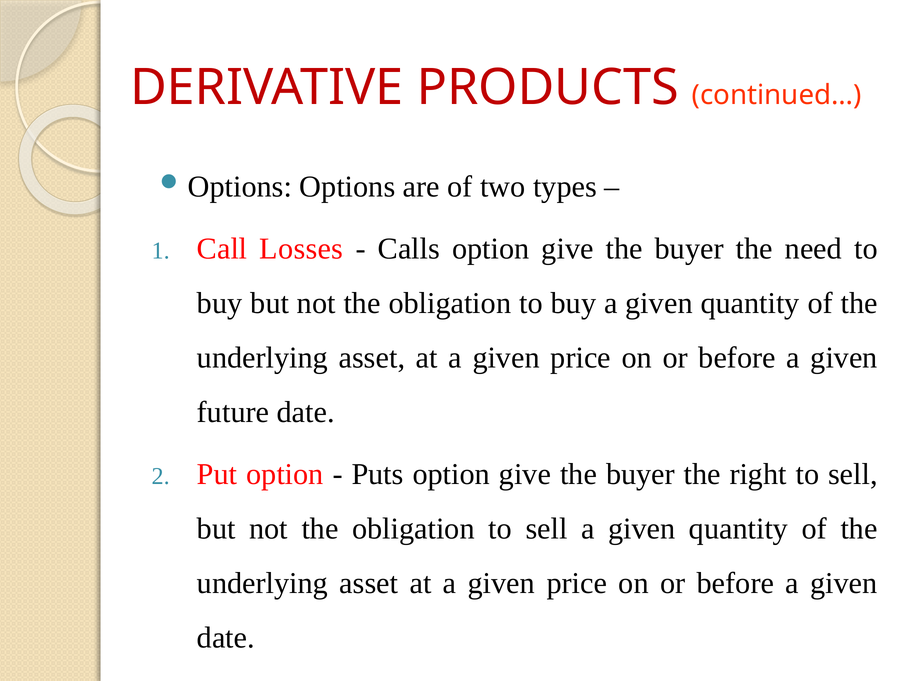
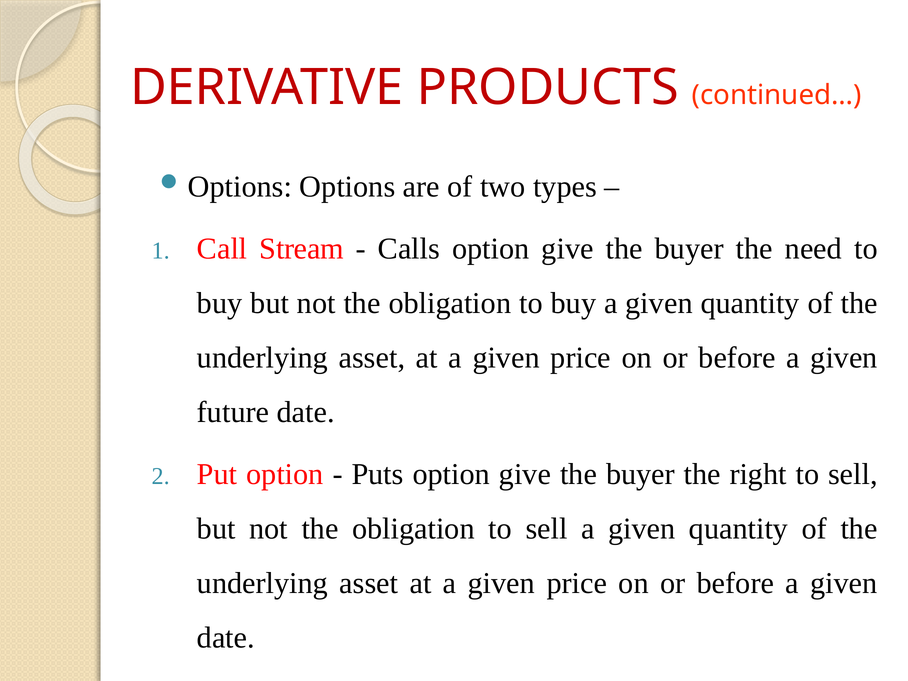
Losses: Losses -> Stream
